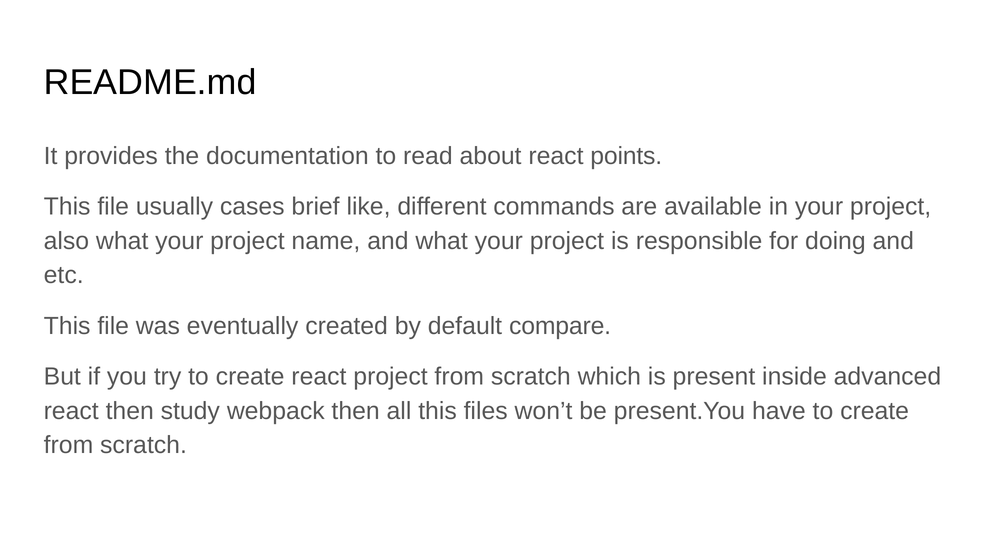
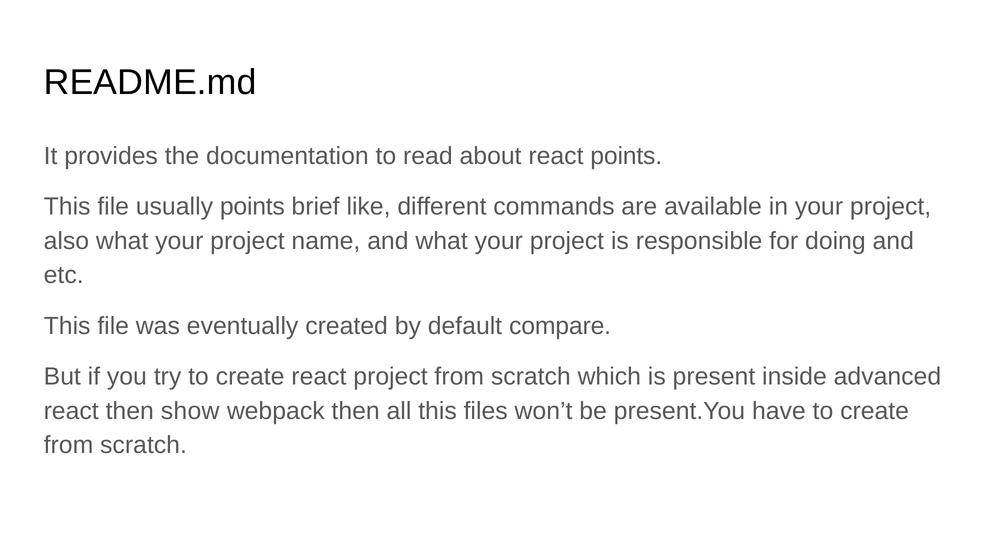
usually cases: cases -> points
study: study -> show
